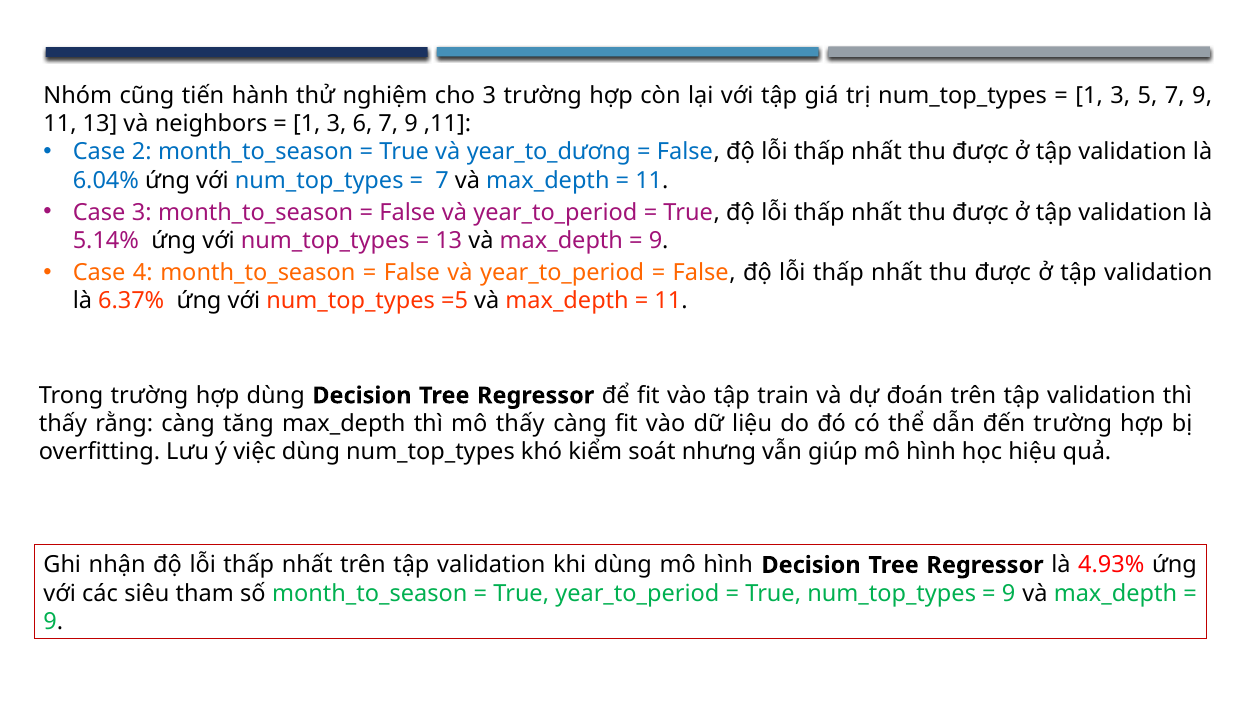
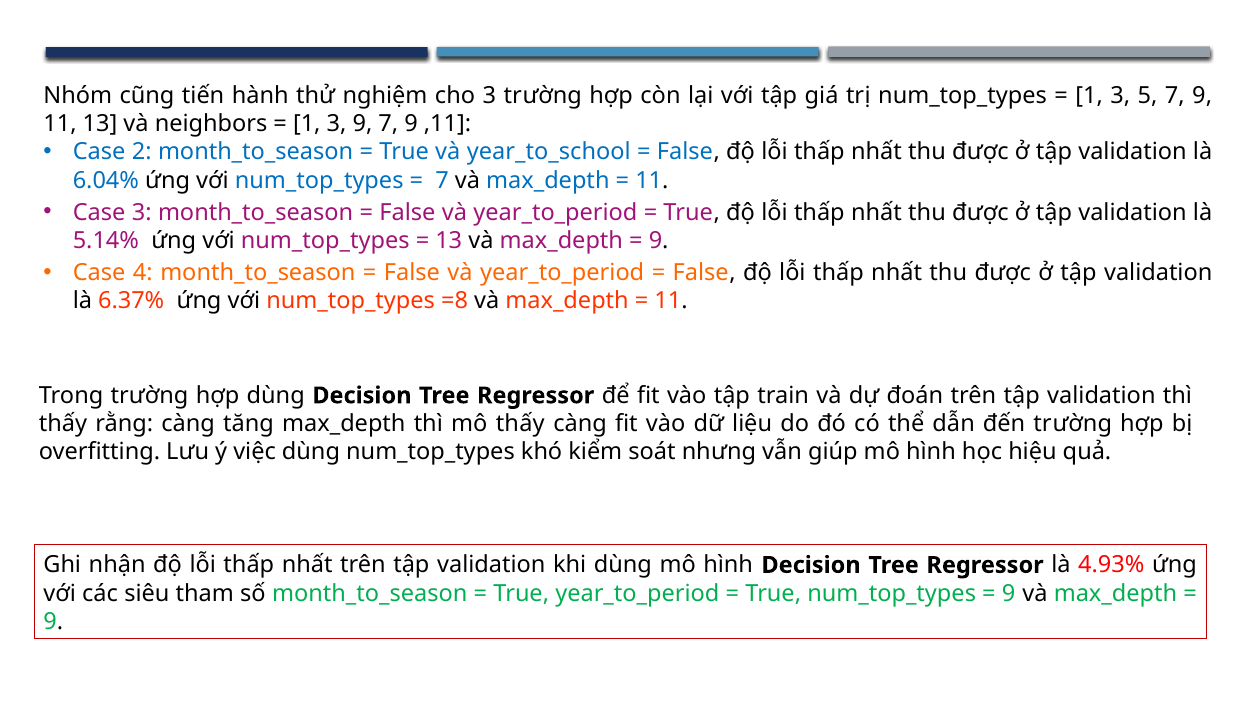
3 6: 6 -> 9
year_to_dương: year_to_dương -> year_to_school
=5: =5 -> =8
